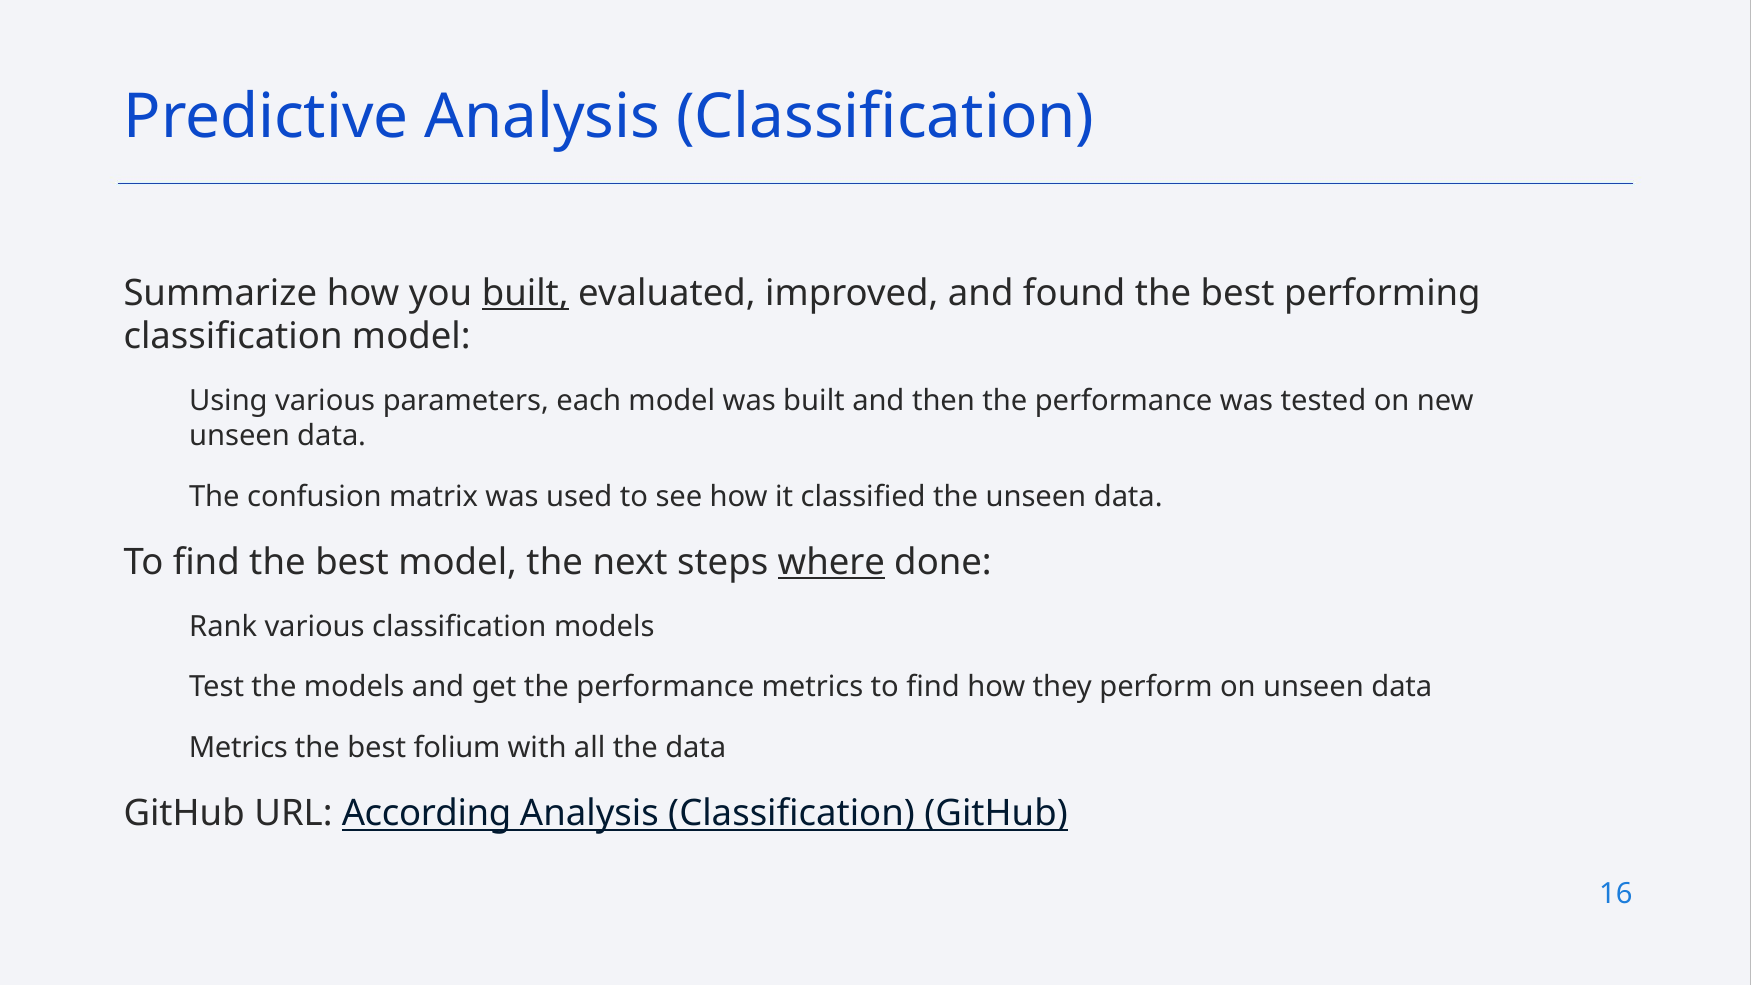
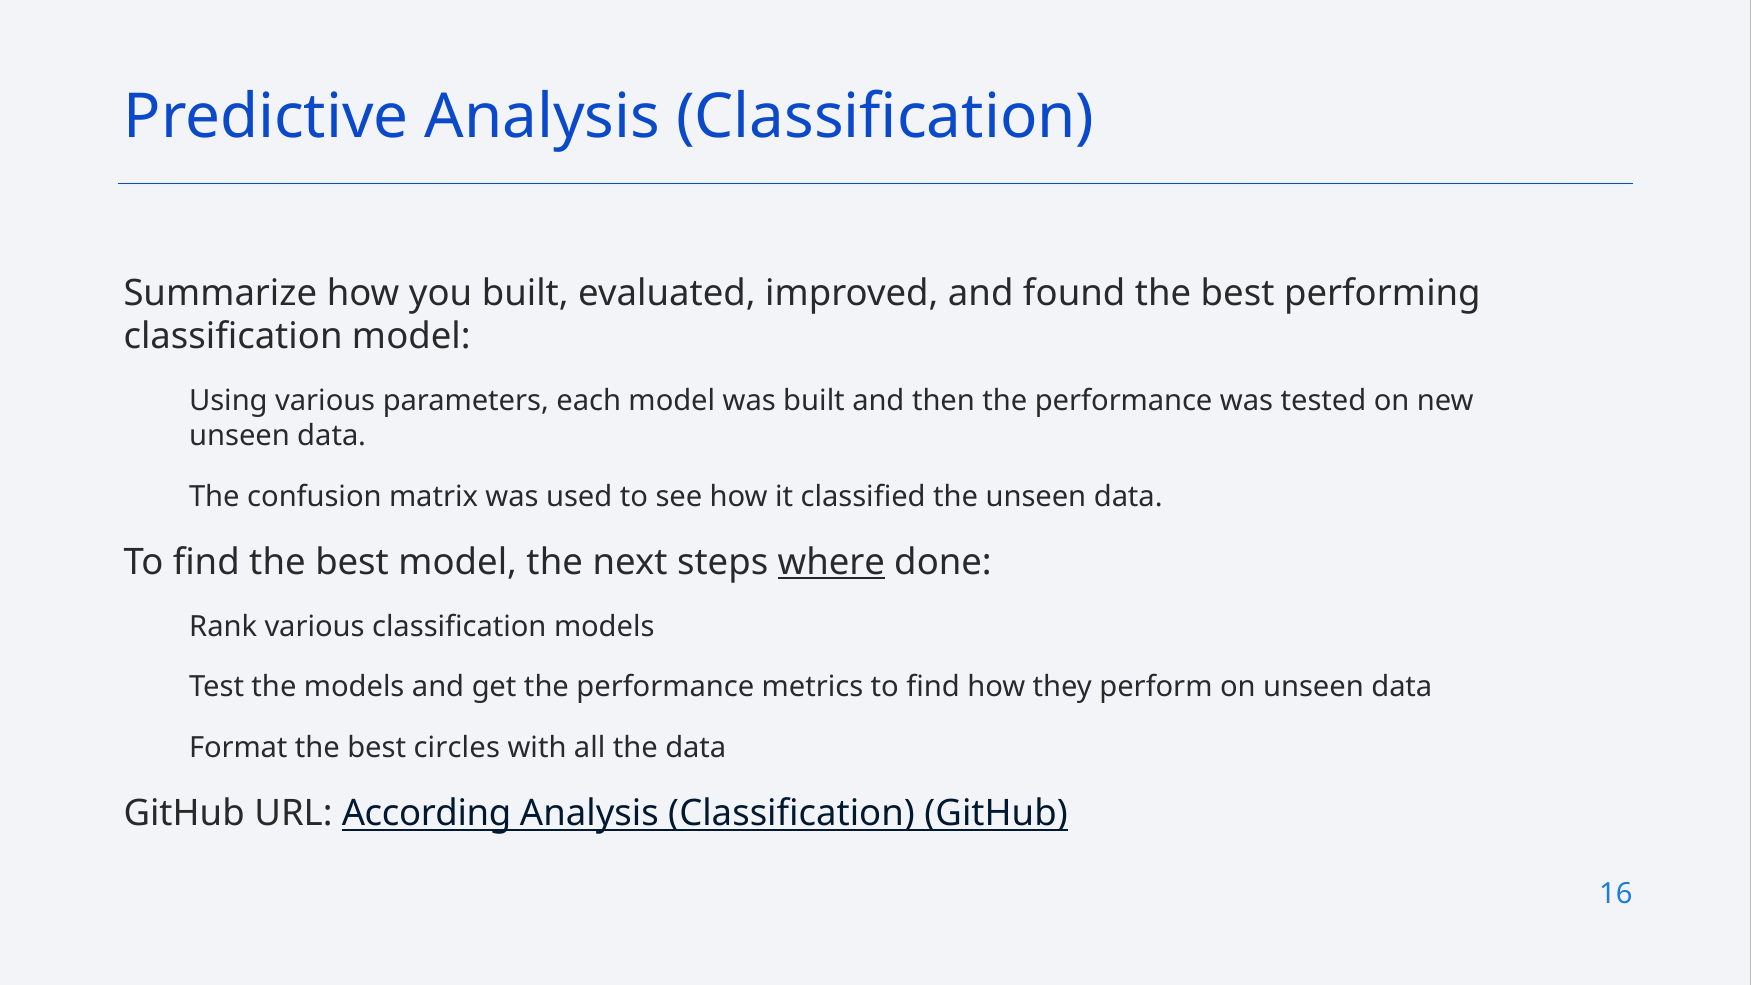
built at (525, 293) underline: present -> none
Metrics at (238, 748): Metrics -> Format
folium: folium -> circles
